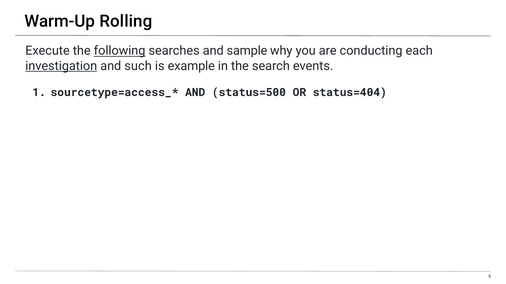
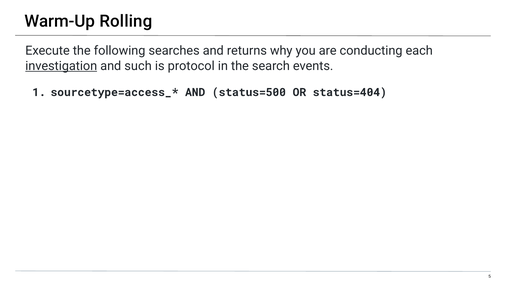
following underline: present -> none
sample: sample -> returns
example: example -> protocol
